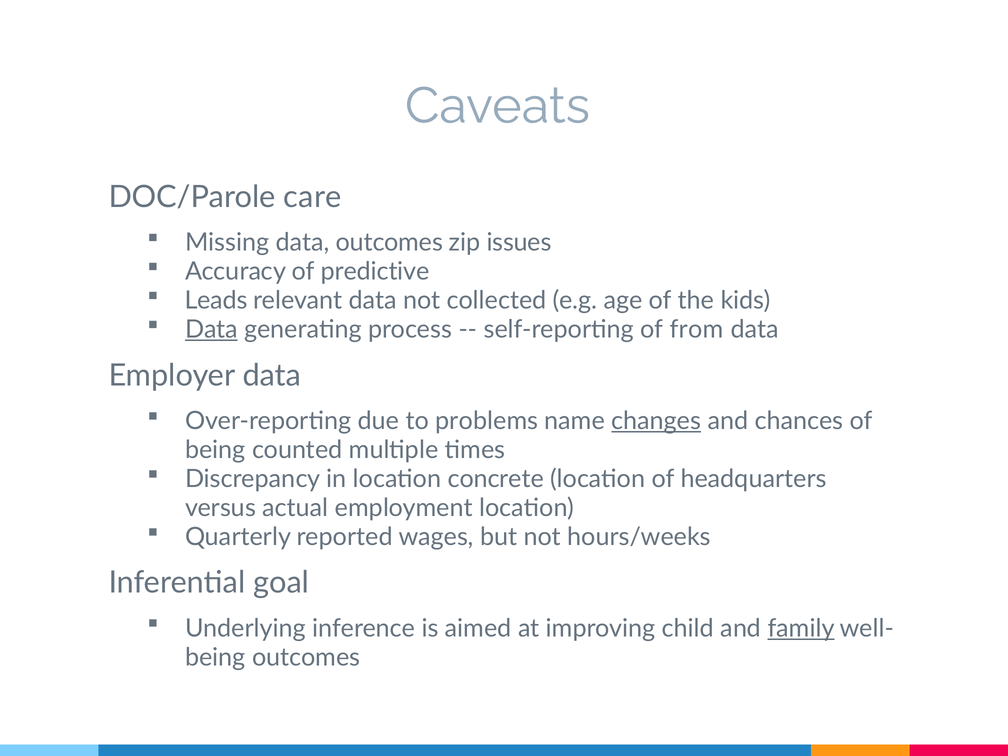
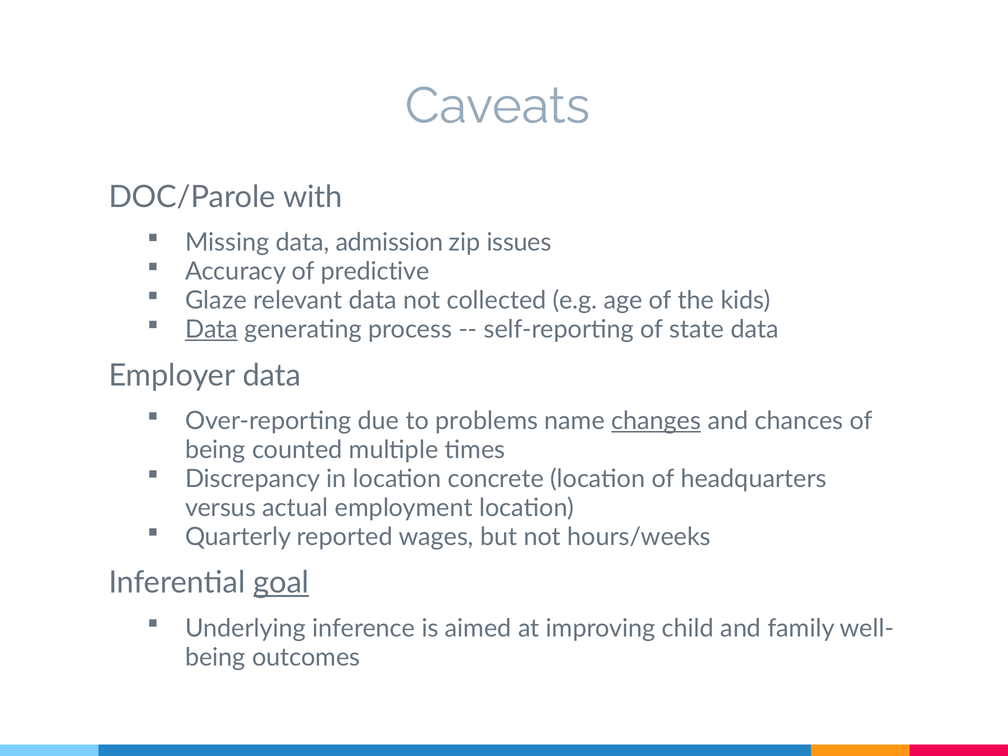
care: care -> with
data outcomes: outcomes -> admission
Leads: Leads -> Glaze
from: from -> state
goal underline: none -> present
family underline: present -> none
